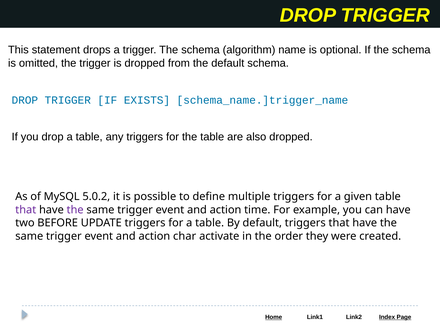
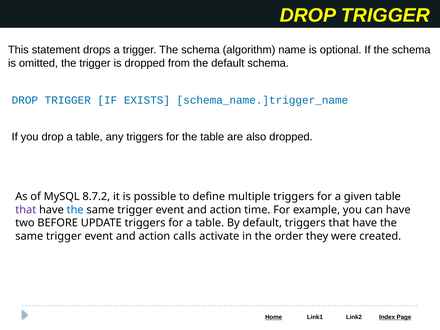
5.0.2: 5.0.2 -> 8.7.2
the at (75, 210) colour: purple -> blue
char: char -> calls
